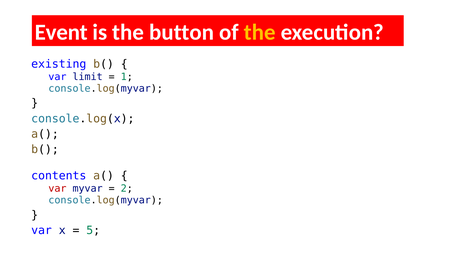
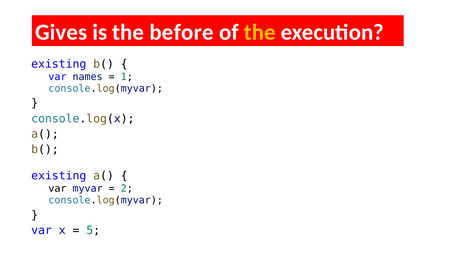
Event: Event -> Gives
button: button -> before
limit: limit -> names
contents at (59, 176): contents -> existing
var at (57, 189) colour: red -> black
